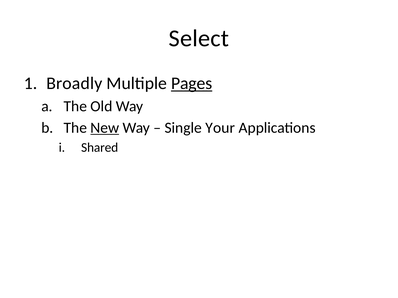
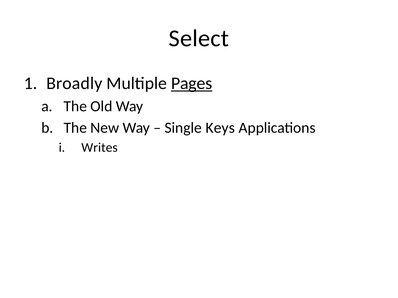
New underline: present -> none
Your: Your -> Keys
Shared: Shared -> Writes
